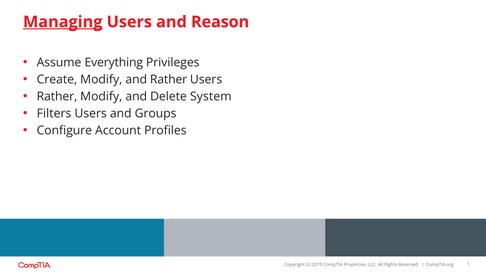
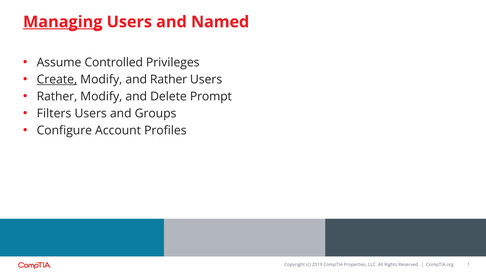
Reason: Reason -> Named
Everything: Everything -> Controlled
Create underline: none -> present
System: System -> Prompt
